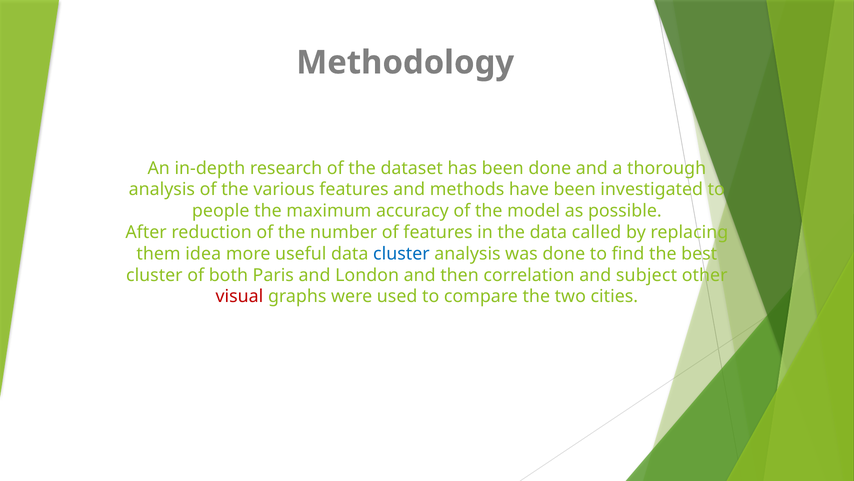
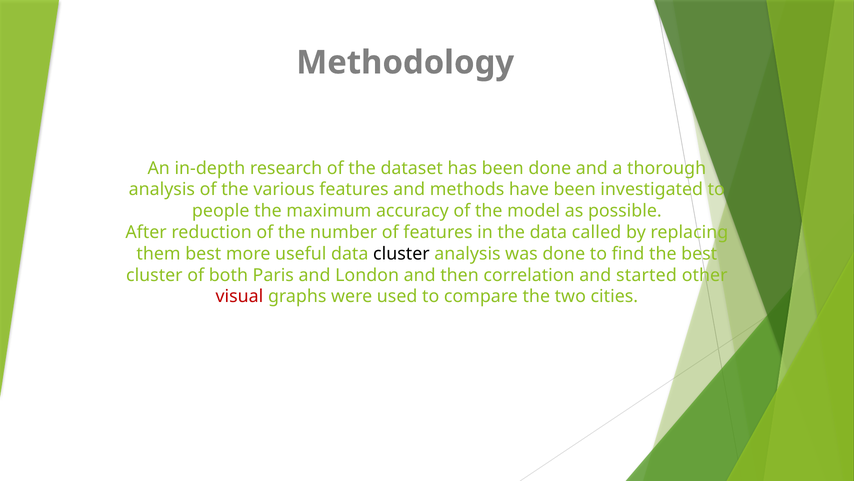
them idea: idea -> best
cluster at (401, 253) colour: blue -> black
subject: subject -> started
